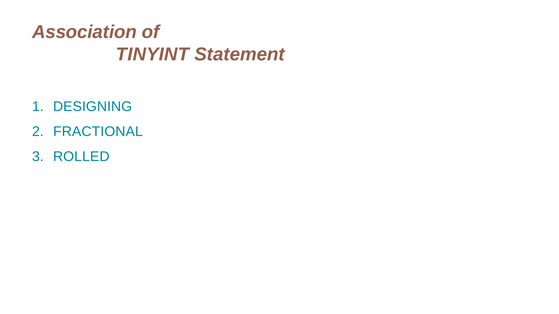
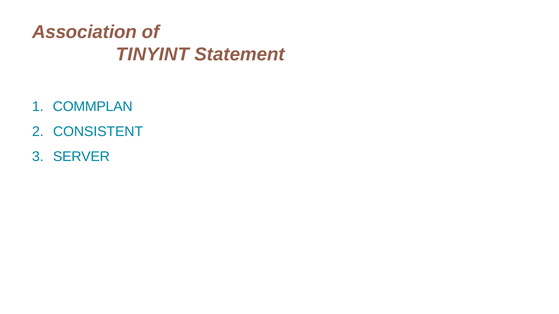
DESIGNING: DESIGNING -> COMMPLAN
FRACTIONAL: FRACTIONAL -> CONSISTENT
ROLLED: ROLLED -> SERVER
